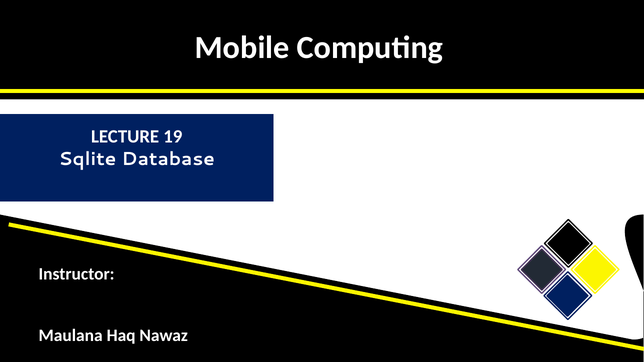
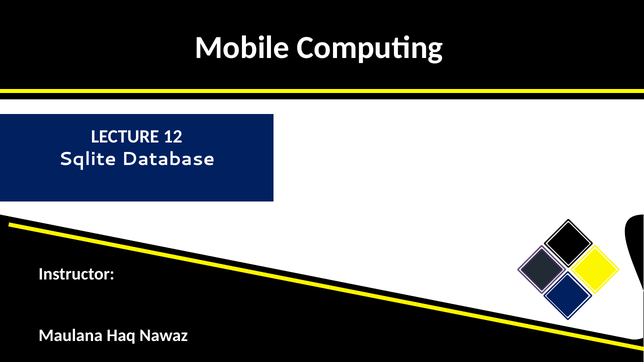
19: 19 -> 12
